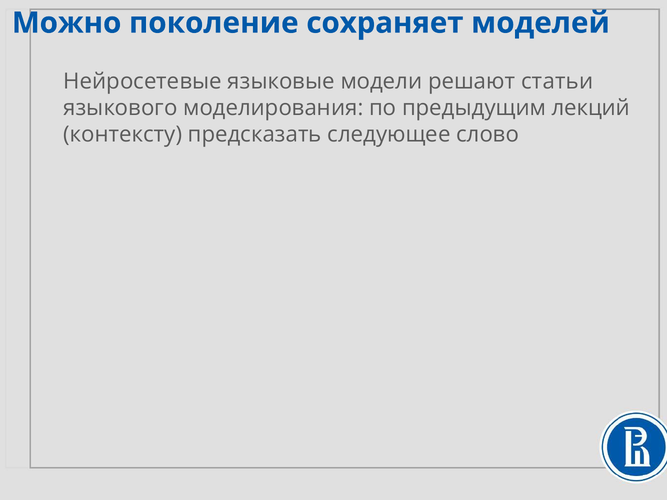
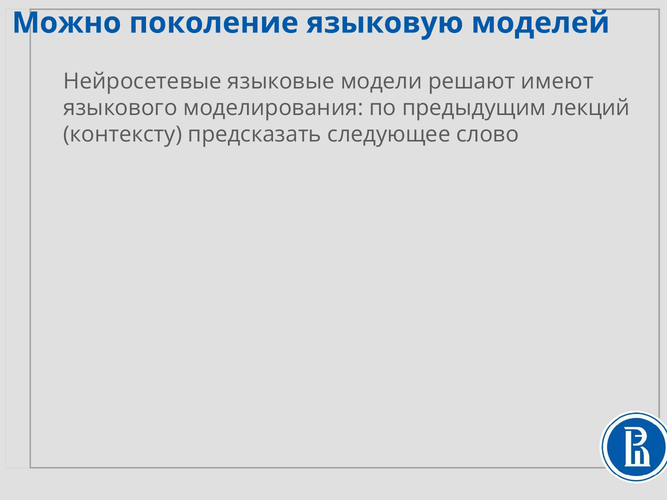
сохраняет: сохраняет -> языковую
статьи: статьи -> имеют
